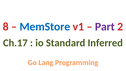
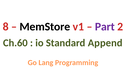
MemStore colour: blue -> black
Ch.17: Ch.17 -> Ch.60
Inferred: Inferred -> Append
